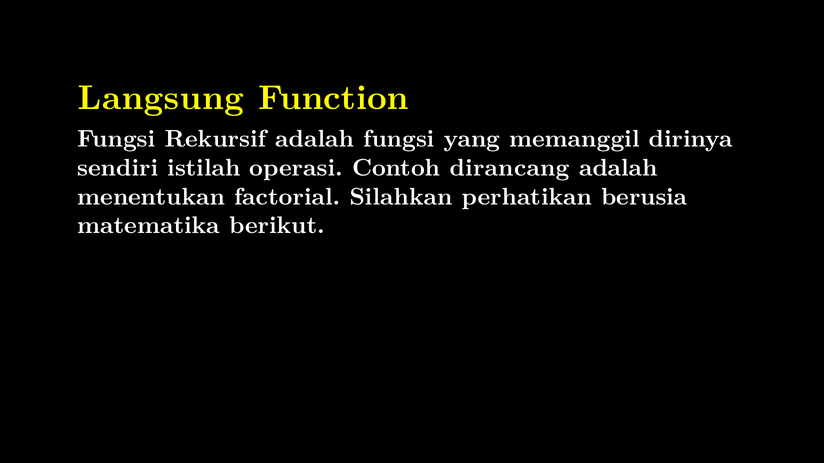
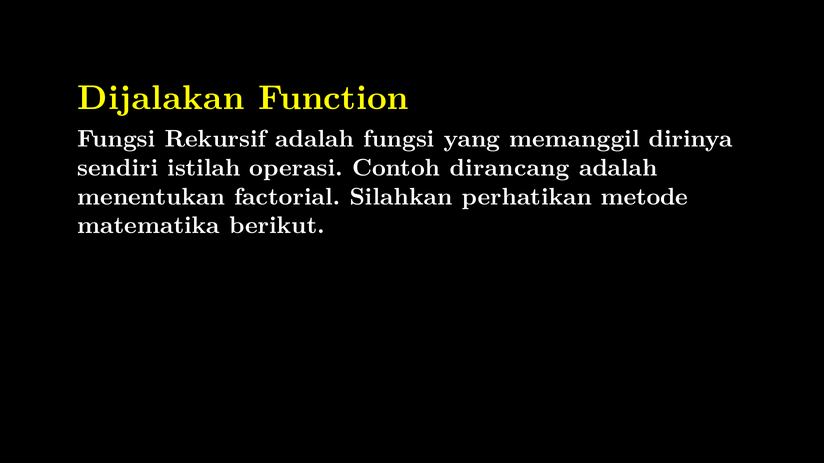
Langsung: Langsung -> Dijalakan
berusia: berusia -> metode
